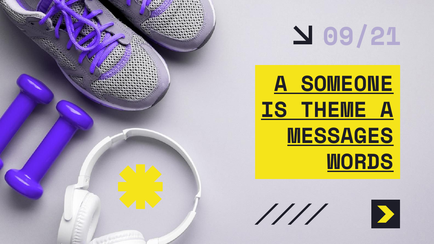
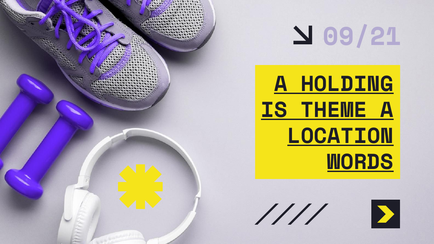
SOMEONE: SOMEONE -> HOLDING
MESSAGES: MESSAGES -> LOCATION
